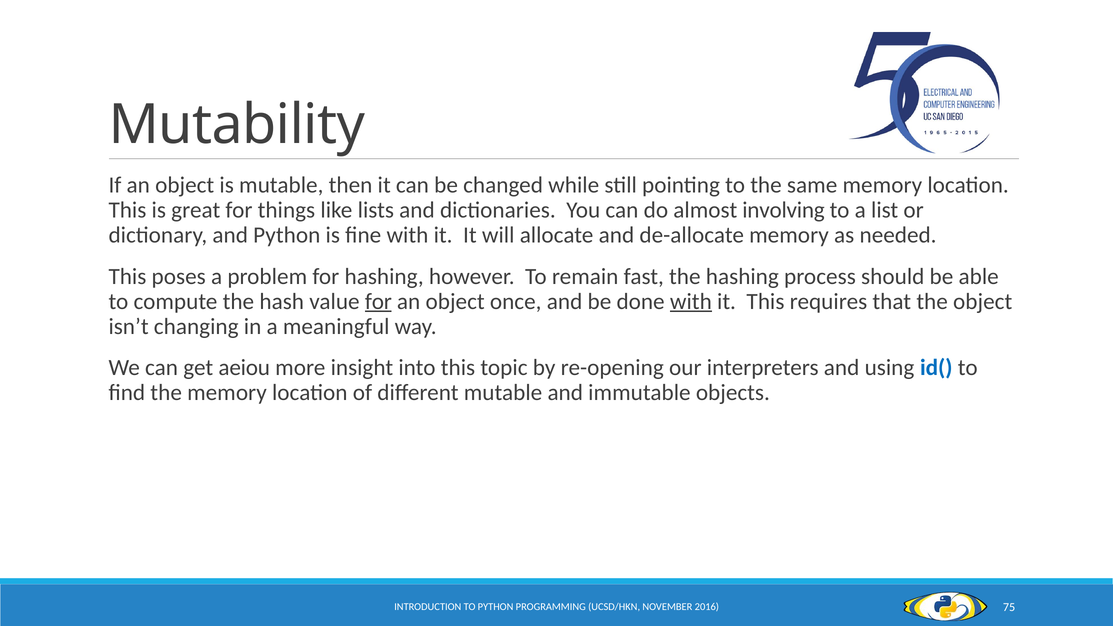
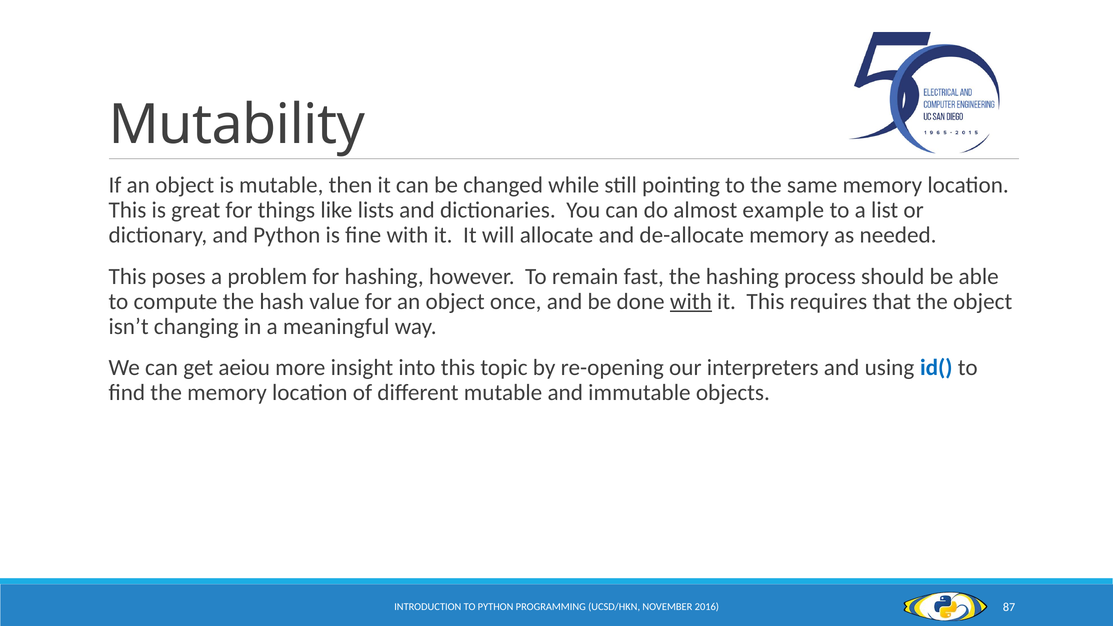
involving: involving -> example
for at (378, 301) underline: present -> none
75: 75 -> 87
